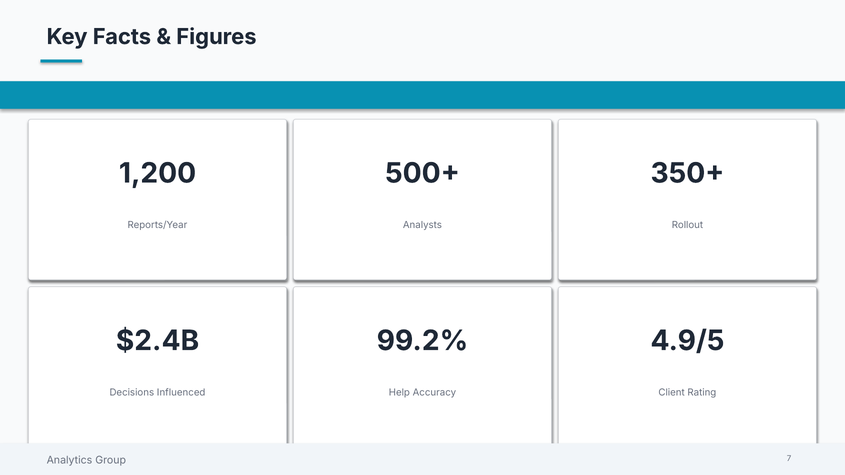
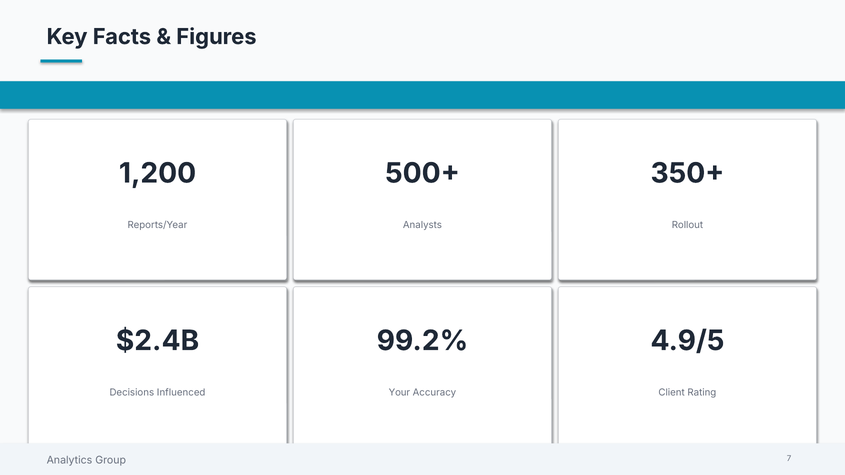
Help: Help -> Your
